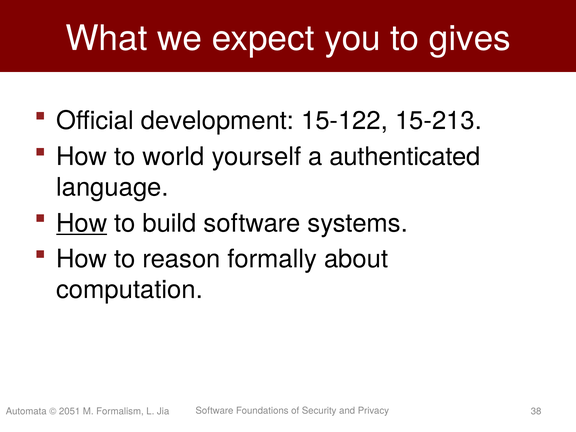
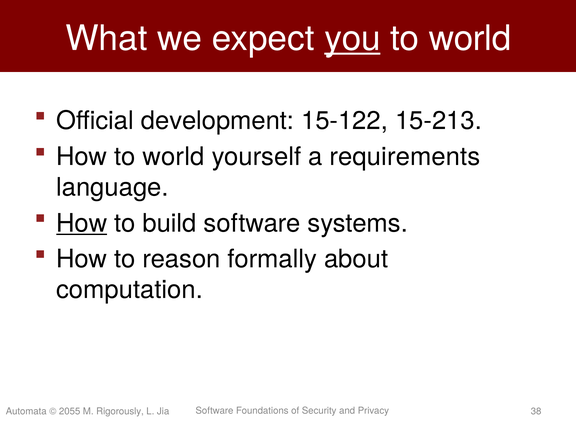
you underline: none -> present
gives at (470, 38): gives -> world
authenticated: authenticated -> requirements
2051: 2051 -> 2055
Formalism: Formalism -> Rigorously
